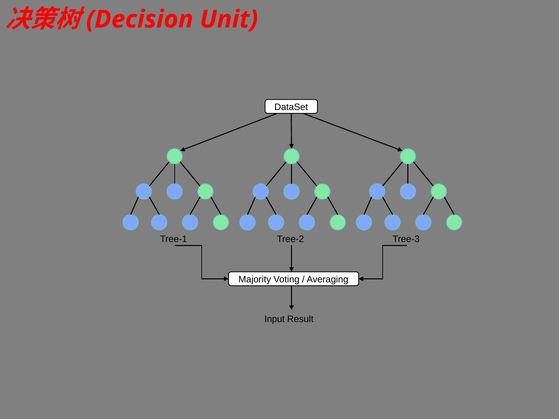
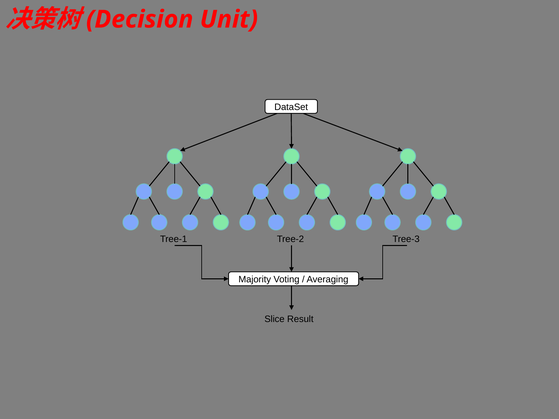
Input: Input -> Slice
